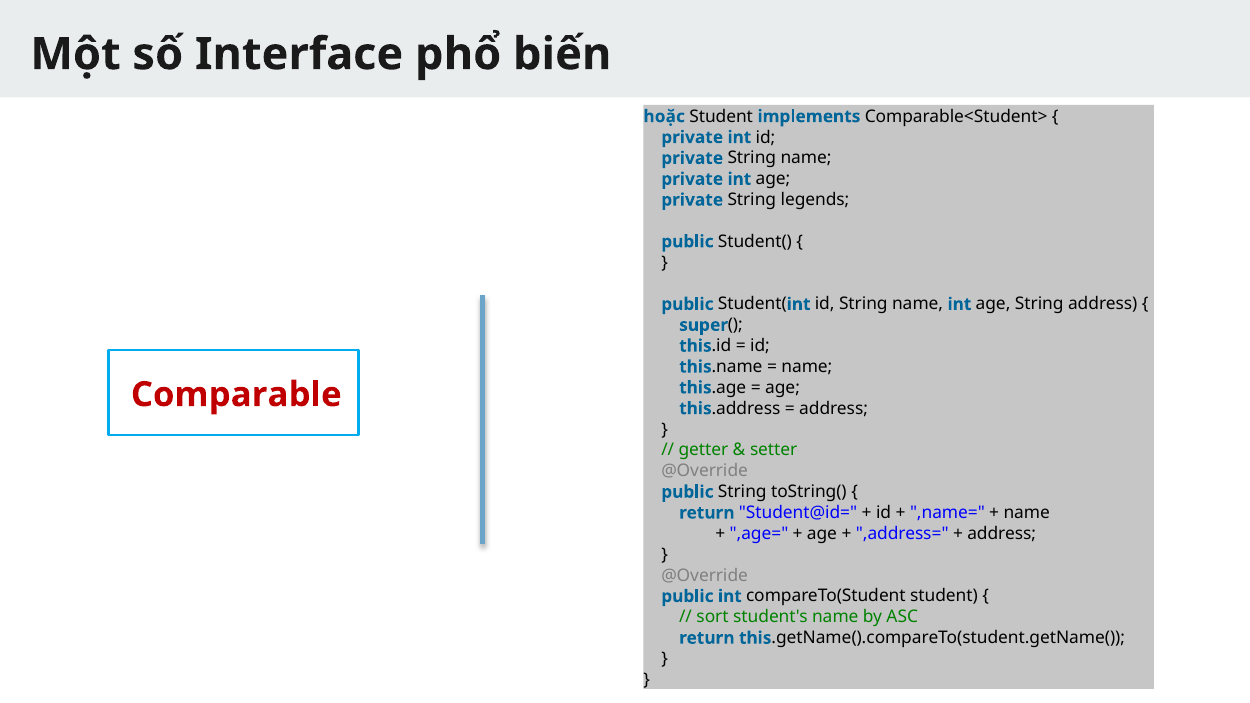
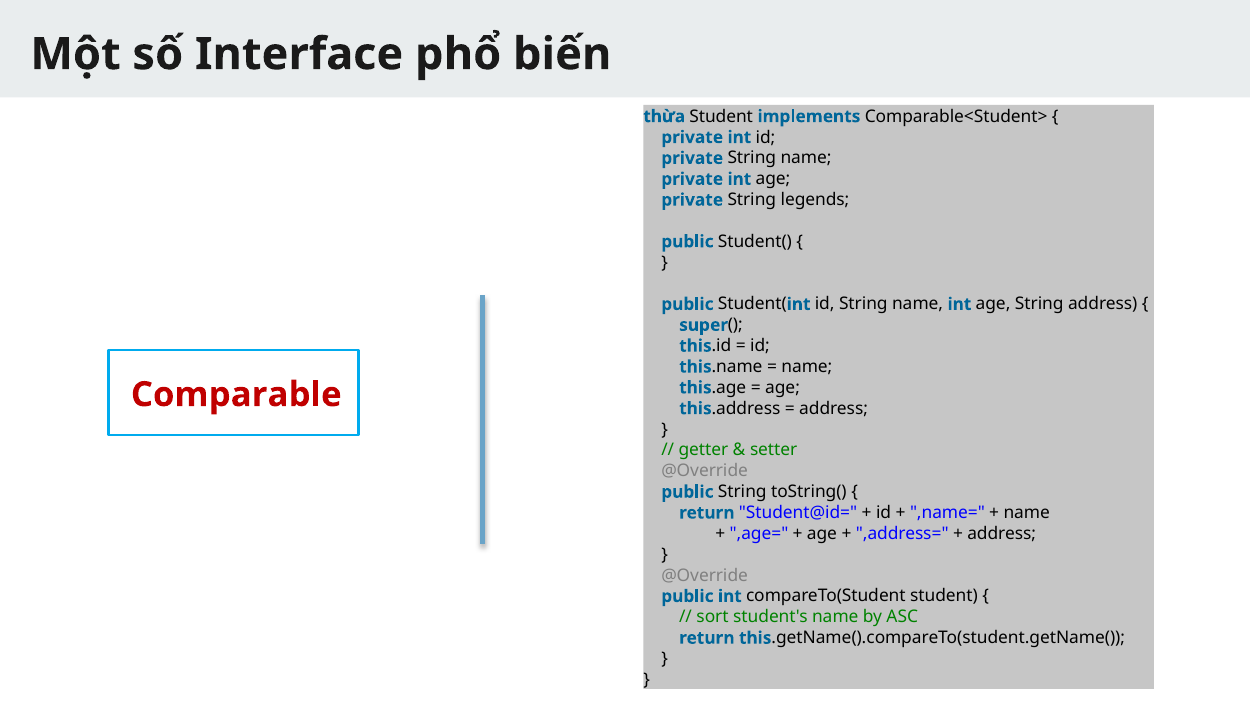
hoặc: hoặc -> thừa
